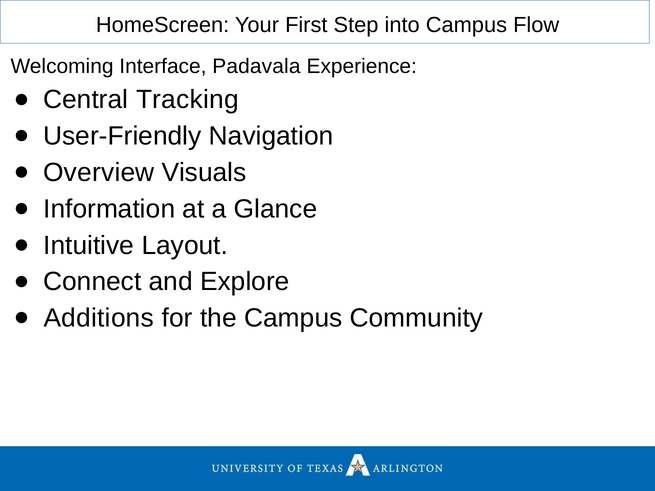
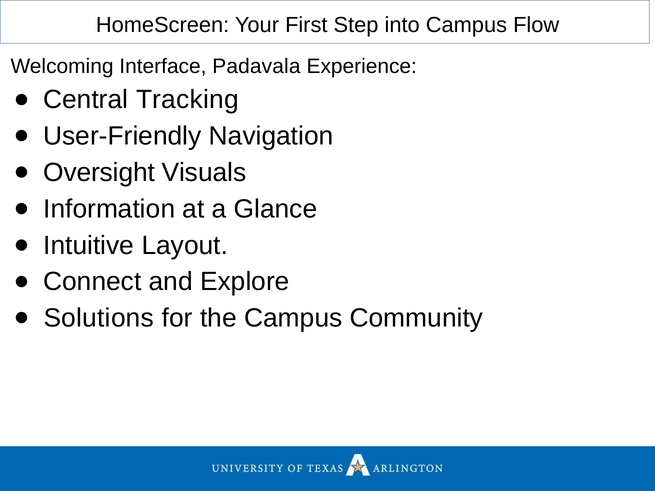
Overview: Overview -> Oversight
Additions: Additions -> Solutions
